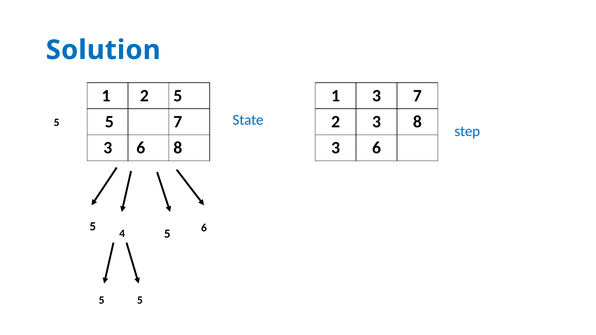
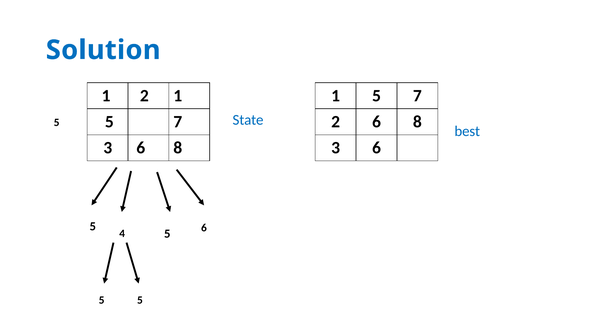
2 5: 5 -> 1
3 at (377, 96): 3 -> 5
2 3: 3 -> 6
step: step -> best
